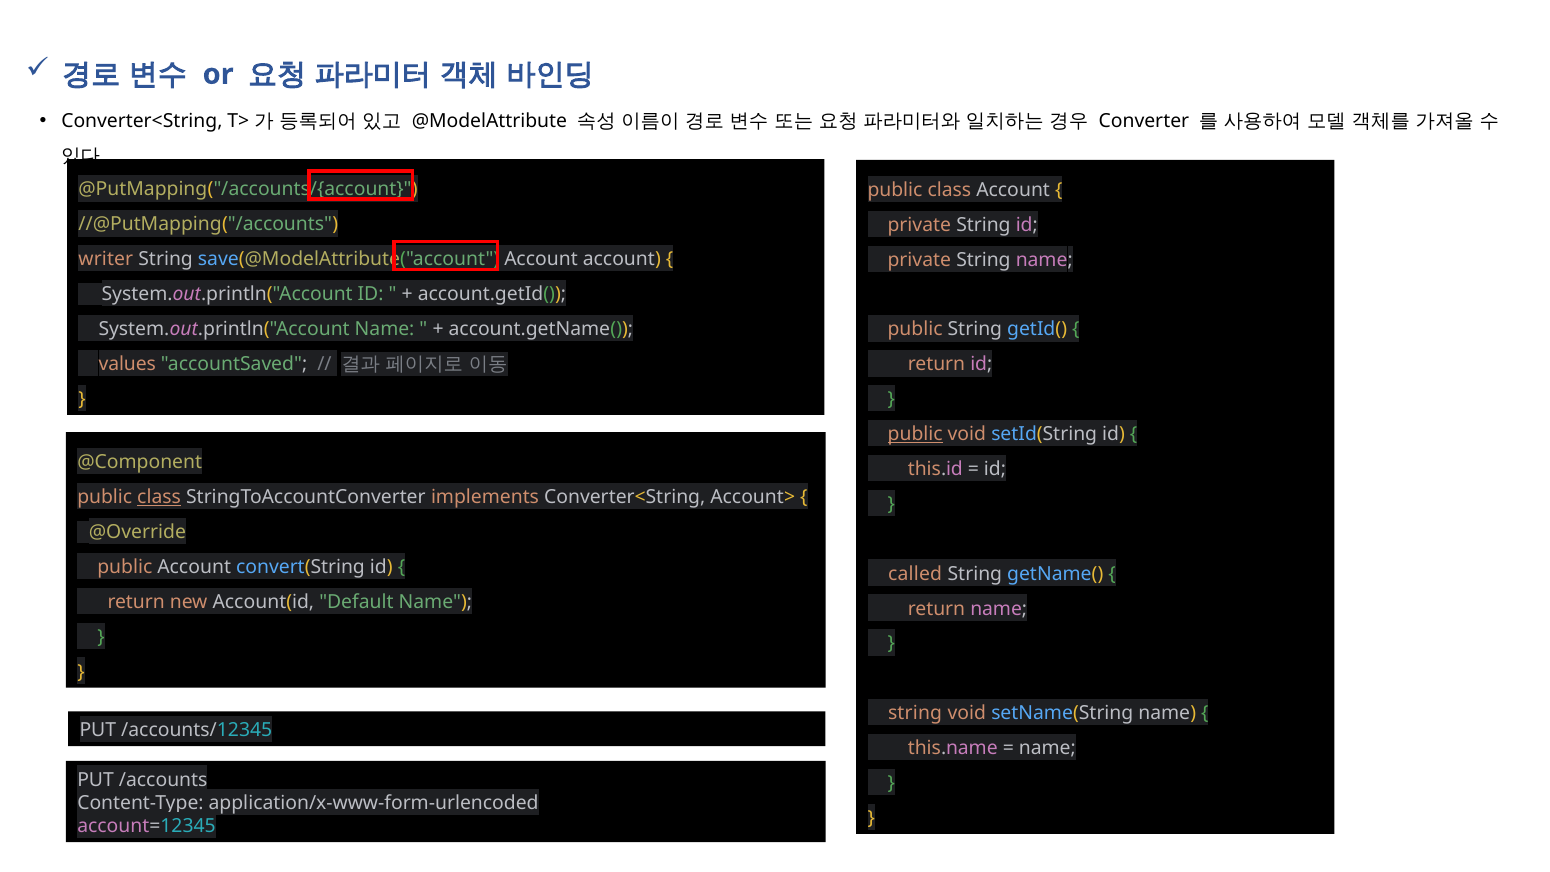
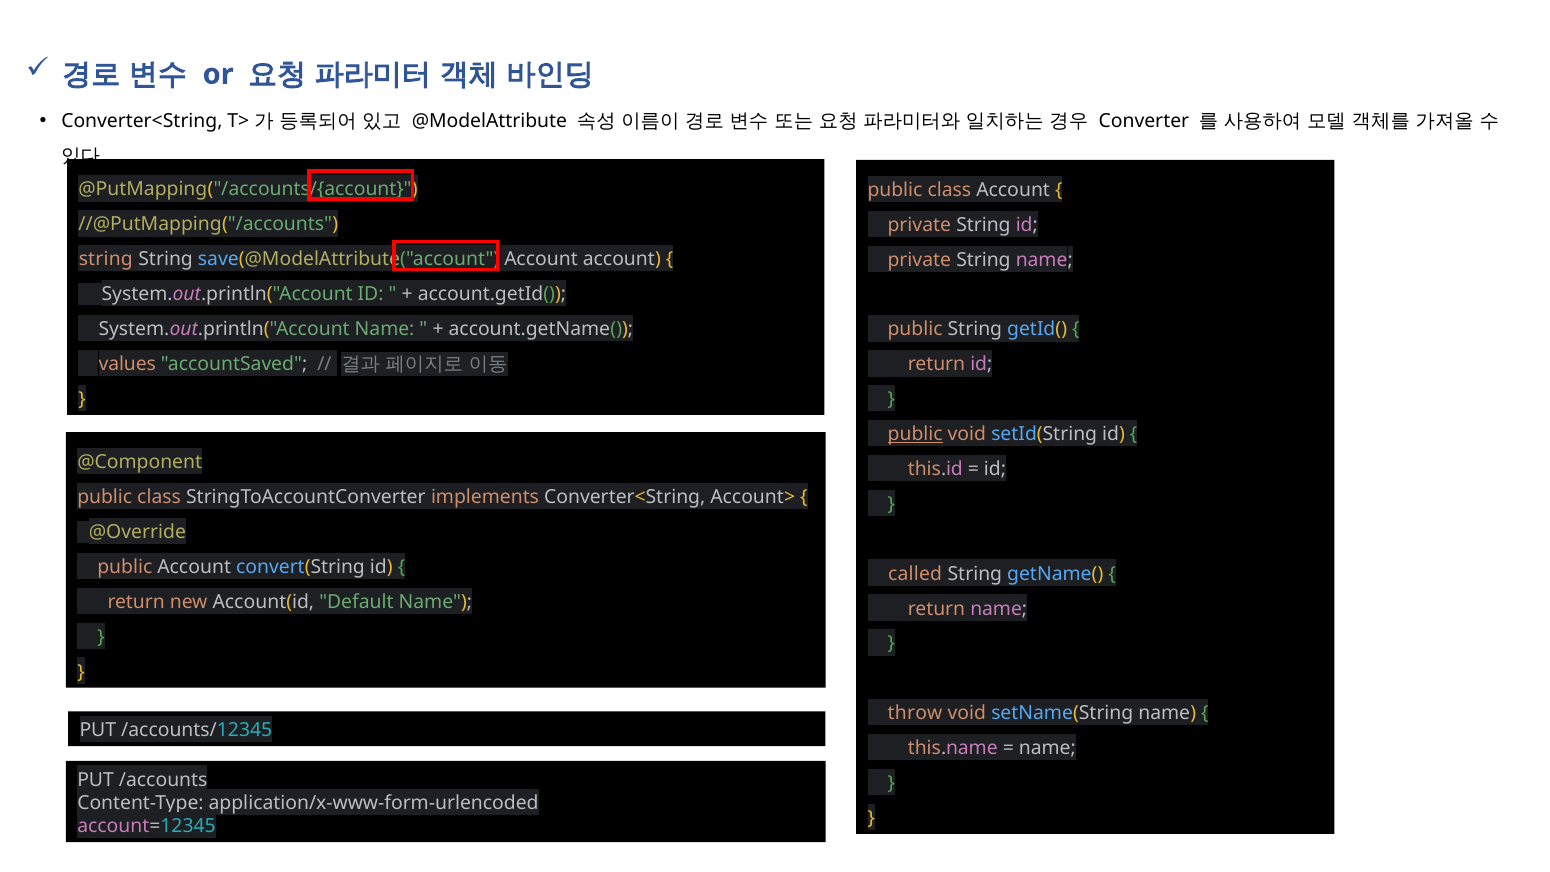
writer at (106, 259): writer -> string
class at (159, 497) underline: present -> none
string at (915, 713): string -> throw
